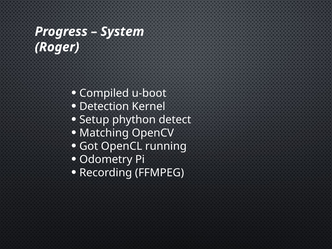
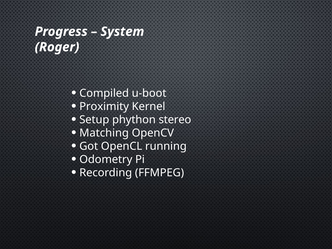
Detection: Detection -> Proximity
detect: detect -> stereo
